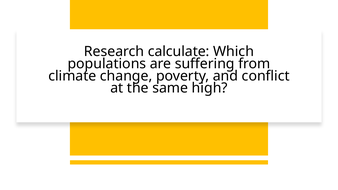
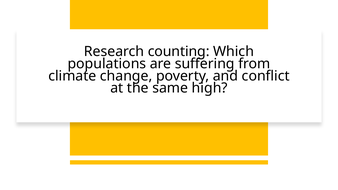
calculate: calculate -> counting
